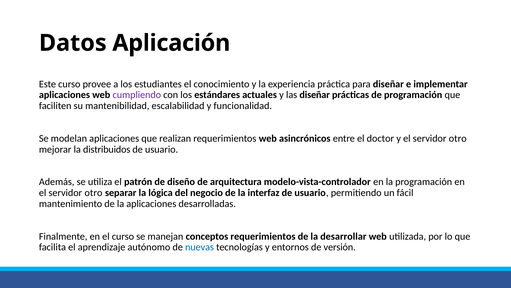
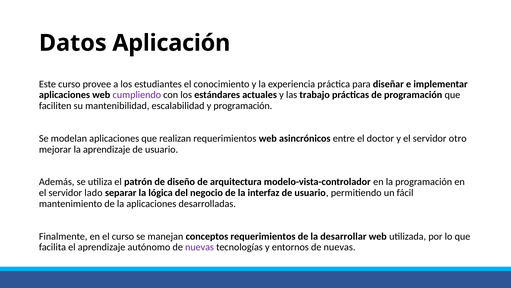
las diseñar: diseñar -> trabajo
y funcionalidad: funcionalidad -> programación
la distribuidos: distribuidos -> aprendizaje
otro at (93, 192): otro -> lado
nuevas at (200, 247) colour: blue -> purple
entornos de versión: versión -> nuevas
